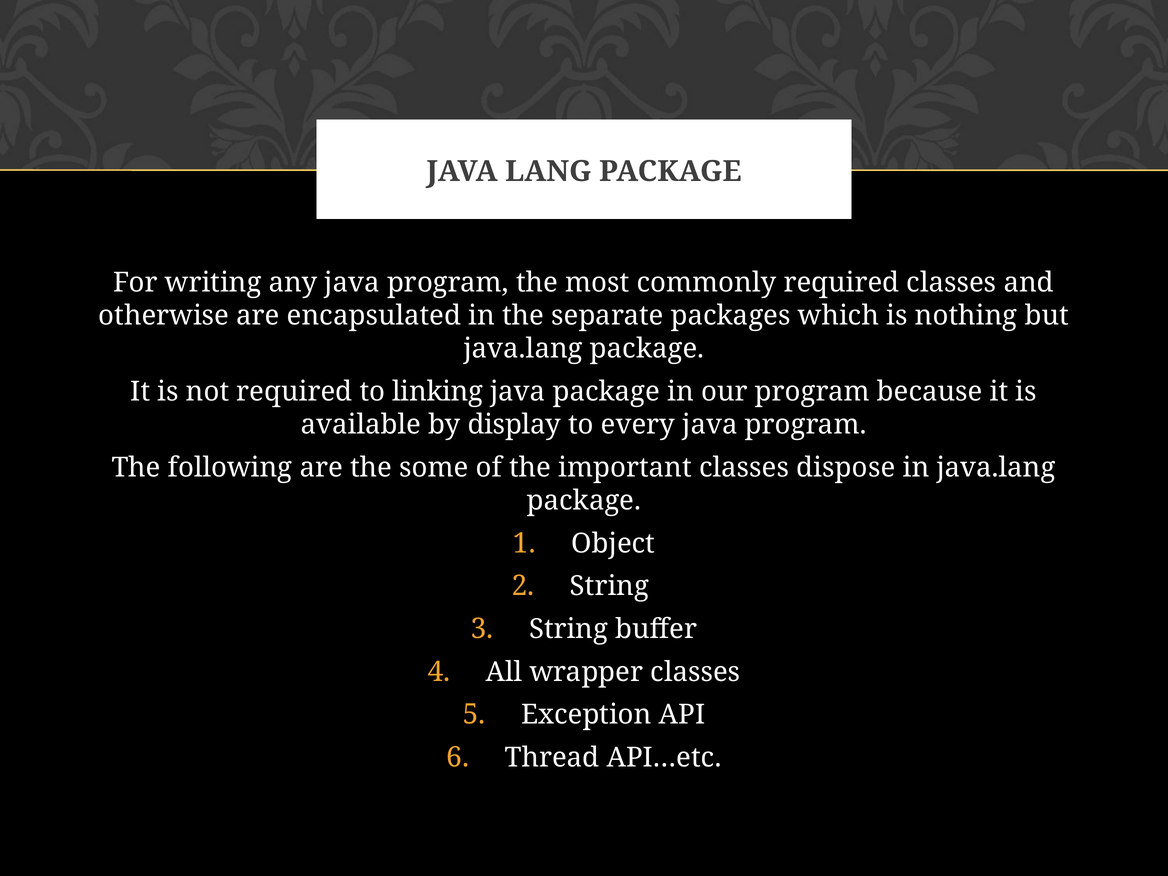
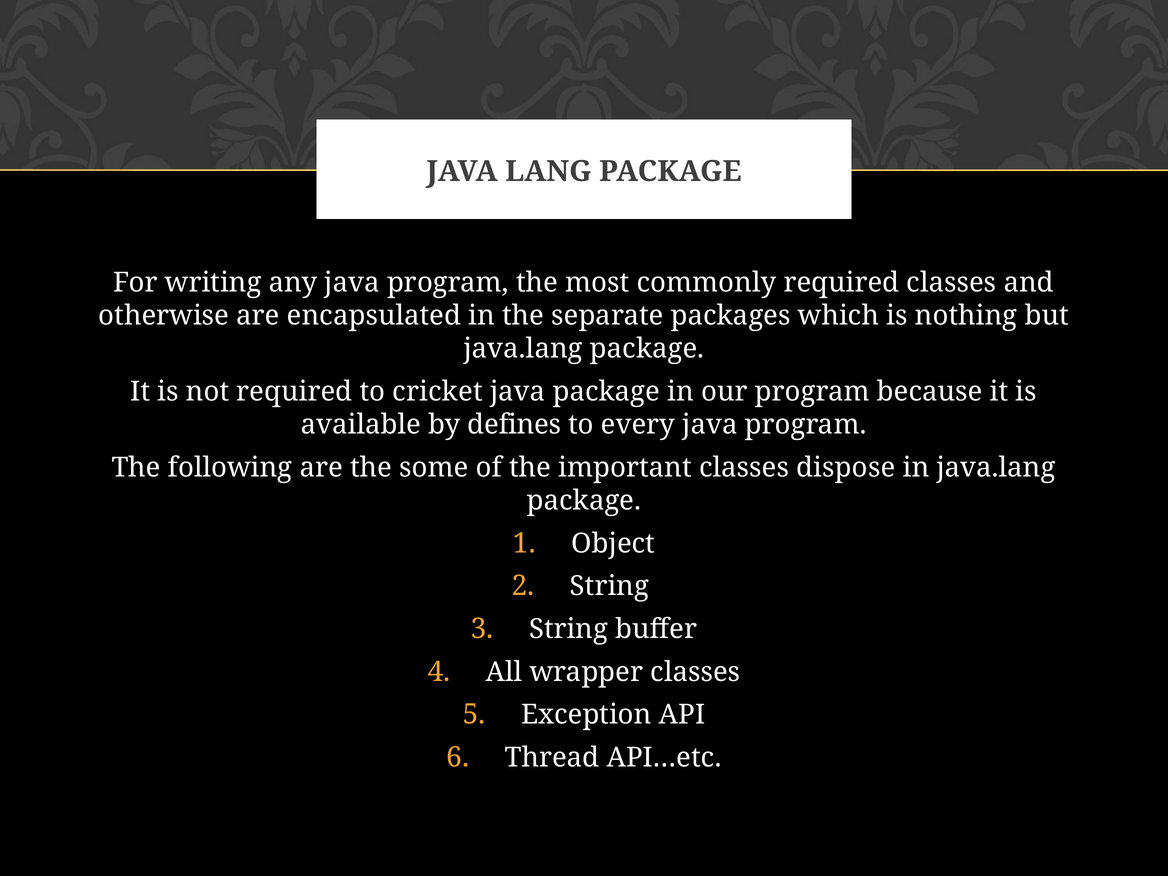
linking: linking -> cricket
display: display -> defines
